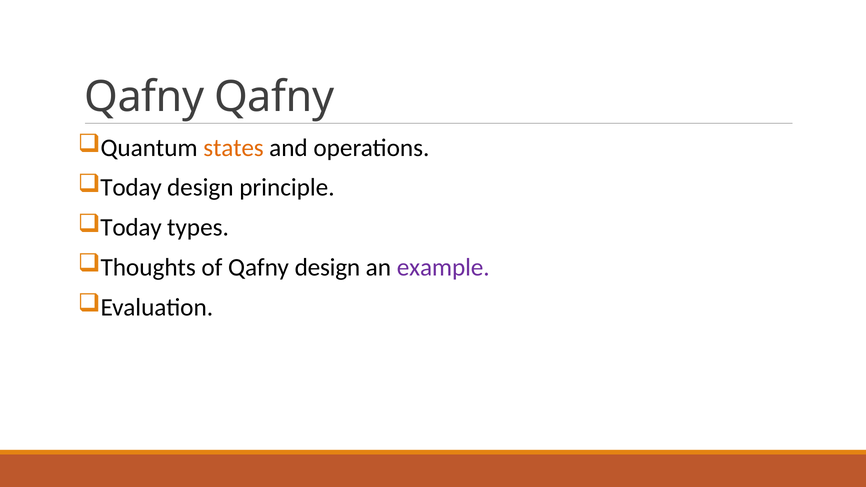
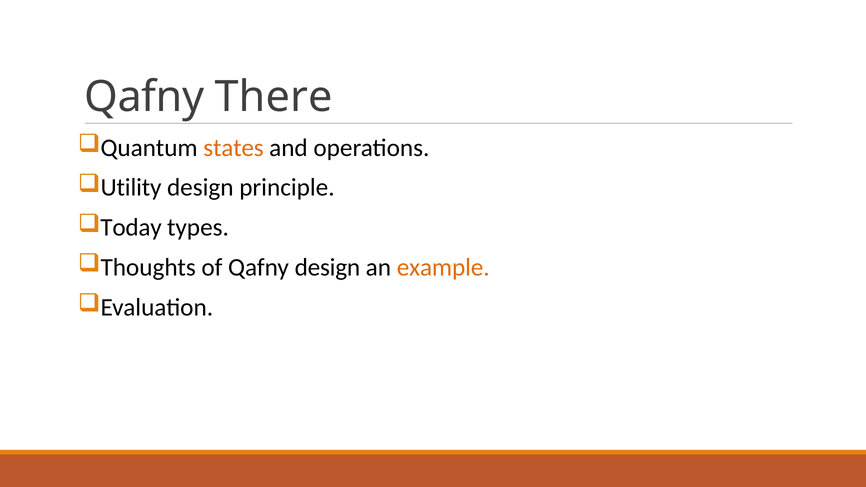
Qafny Qafny: Qafny -> There
Today at (131, 188): Today -> Utility
example colour: purple -> orange
